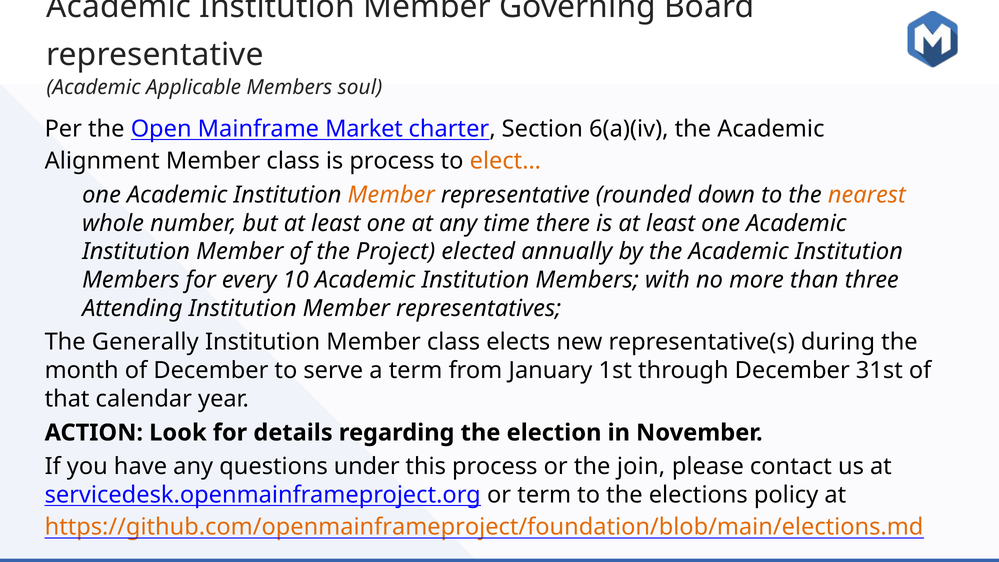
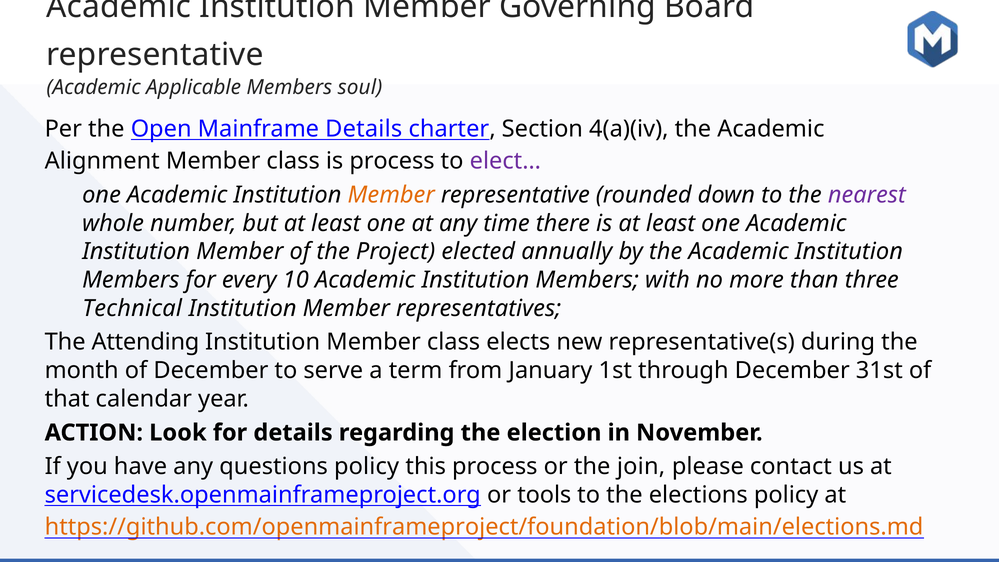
Mainframe Market: Market -> Details
6(a)(iv: 6(a)(iv -> 4(a)(iv
elect… colour: orange -> purple
nearest colour: orange -> purple
Attending: Attending -> Technical
Generally: Generally -> Attending
questions under: under -> policy
or term: term -> tools
